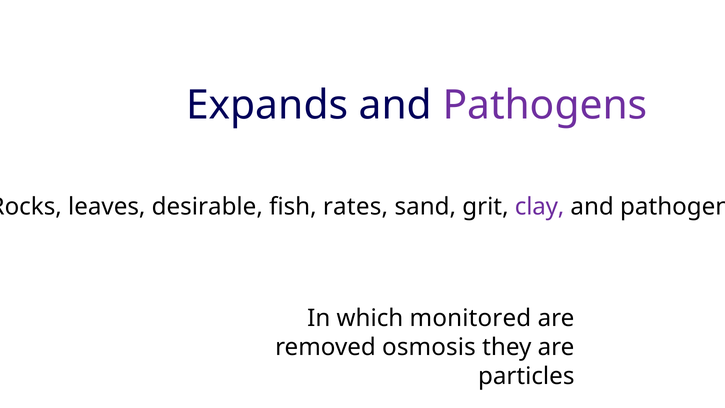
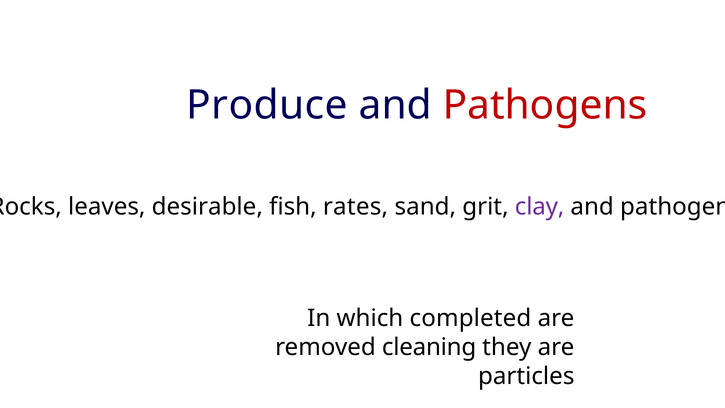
Expands: Expands -> Produce
Pathogens at (545, 105) colour: purple -> red
monitored: monitored -> completed
osmosis: osmosis -> cleaning
